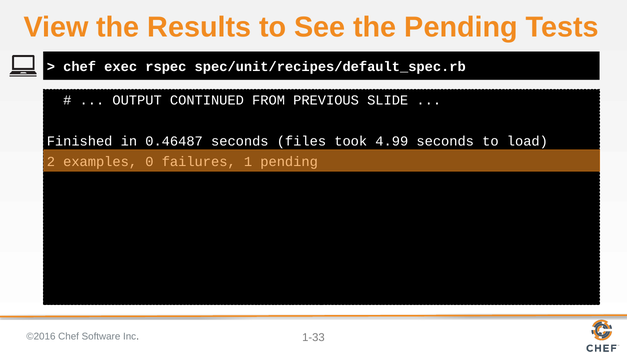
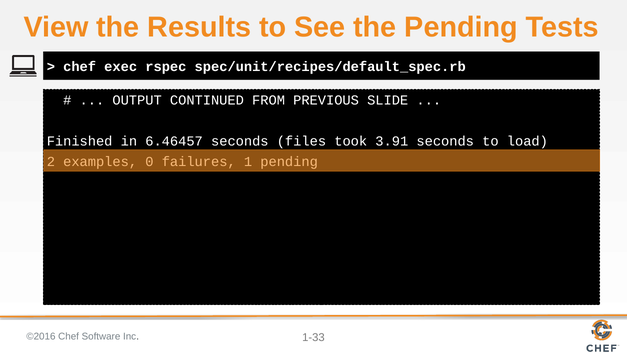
0.46487: 0.46487 -> 6.46457
4.99: 4.99 -> 3.91
